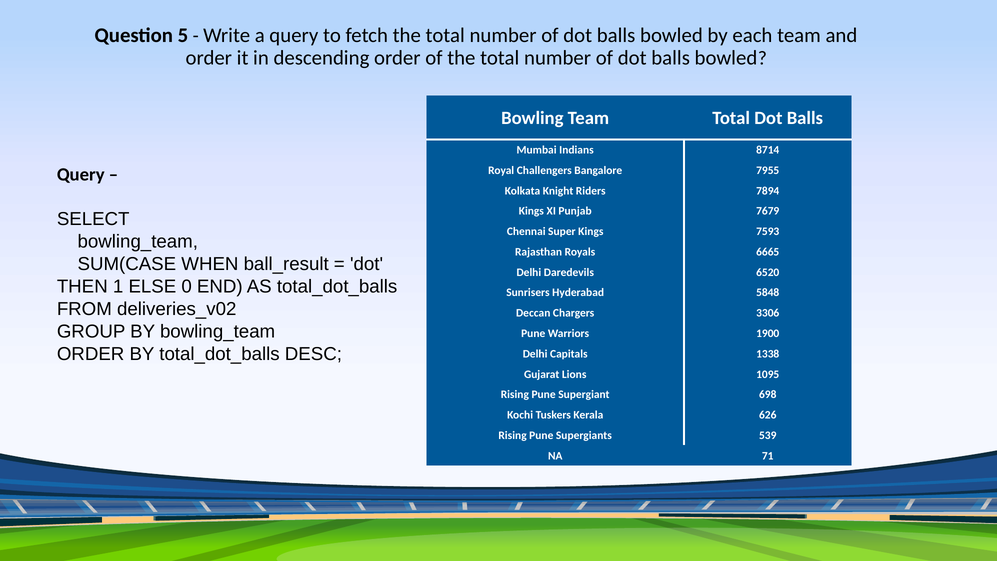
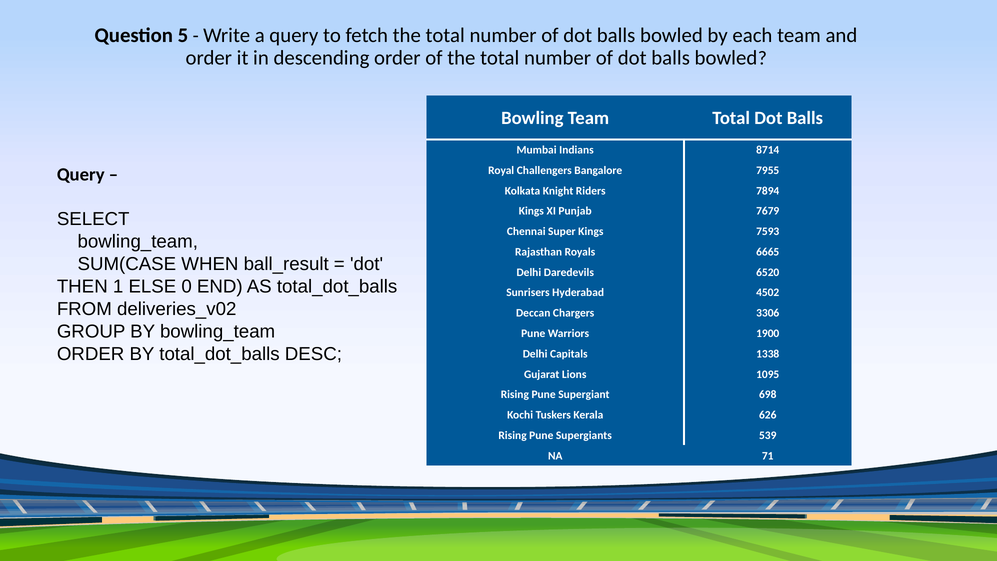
5848: 5848 -> 4502
